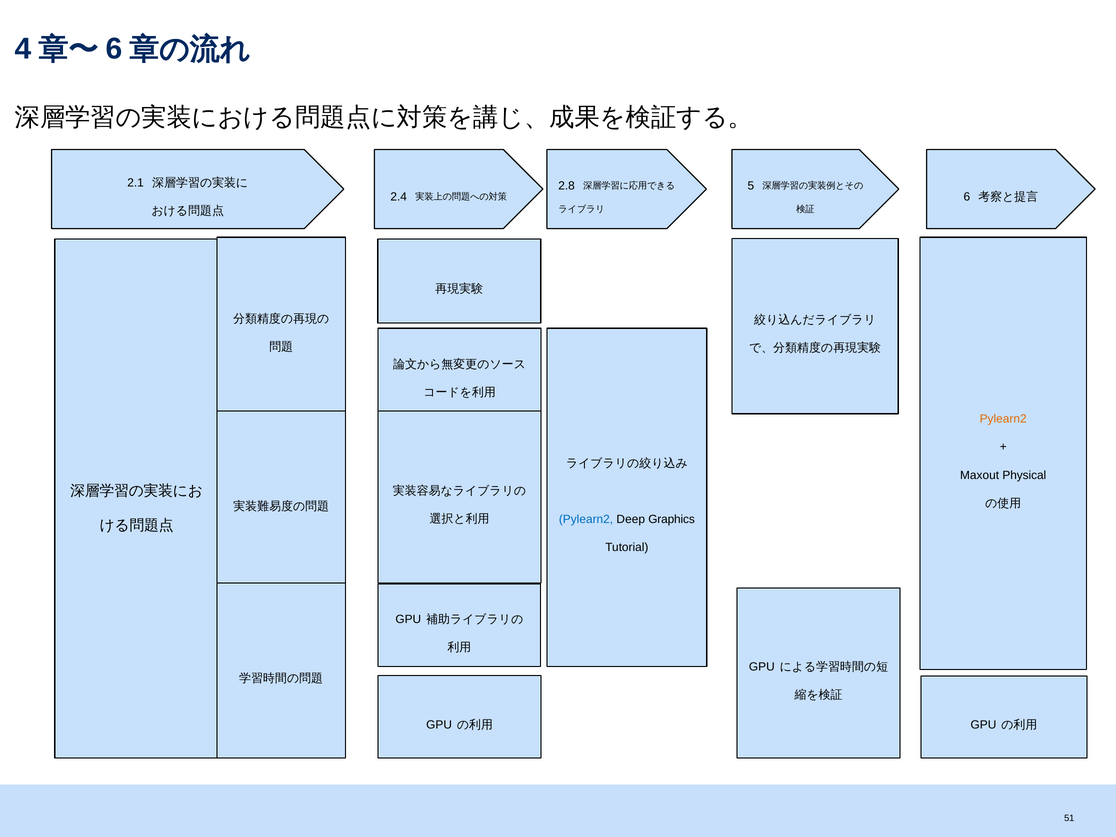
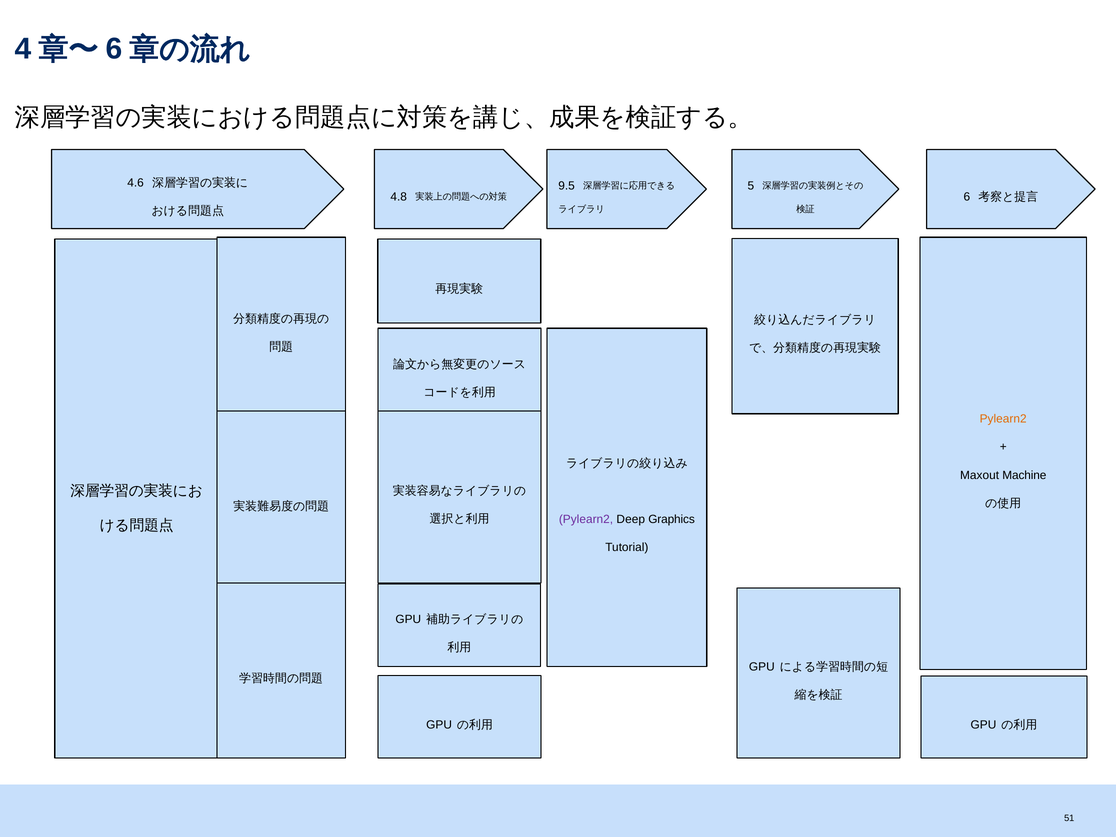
2.1: 2.1 -> 4.6
2.8: 2.8 -> 9.5
2.4: 2.4 -> 4.8
Physical: Physical -> Machine
Pylearn2 at (586, 519) colour: blue -> purple
